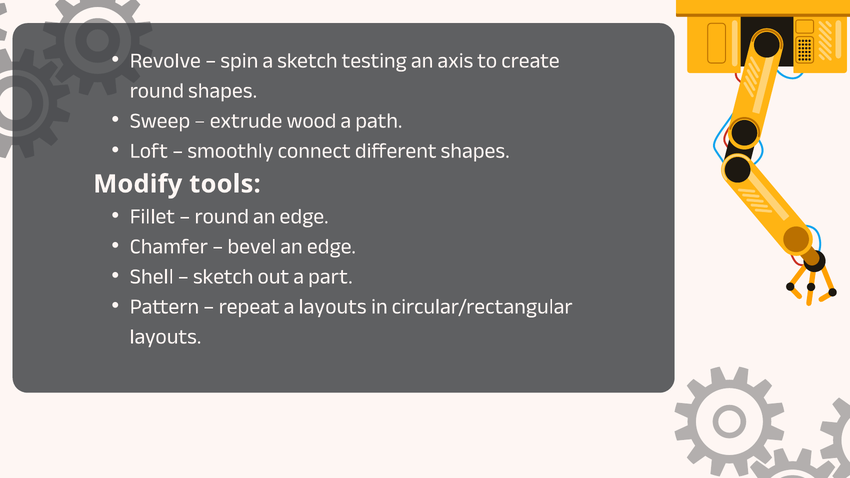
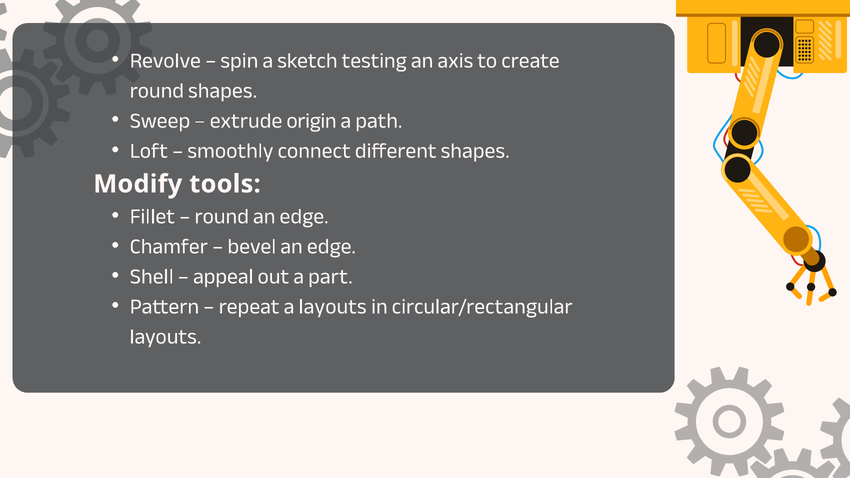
wood: wood -> origin
sketch at (223, 276): sketch -> appeal
